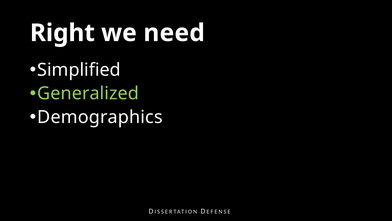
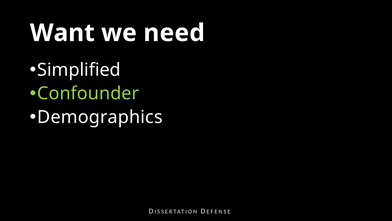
Right: Right -> Want
Generalized: Generalized -> Confounder
